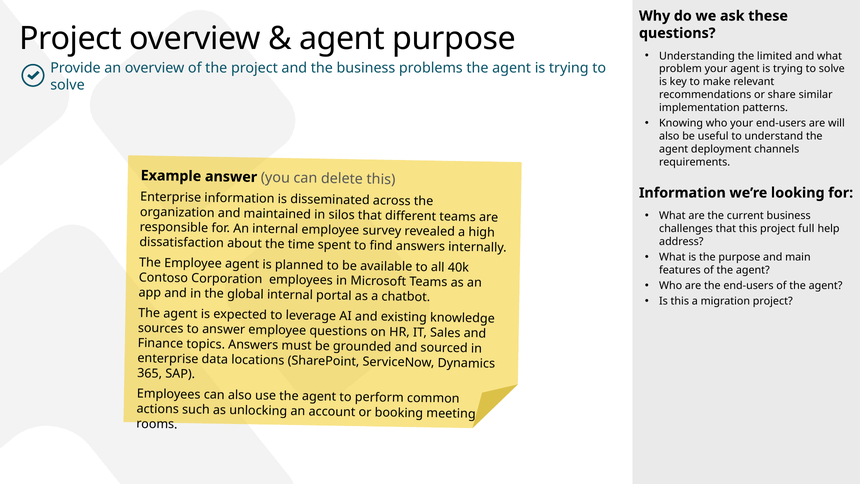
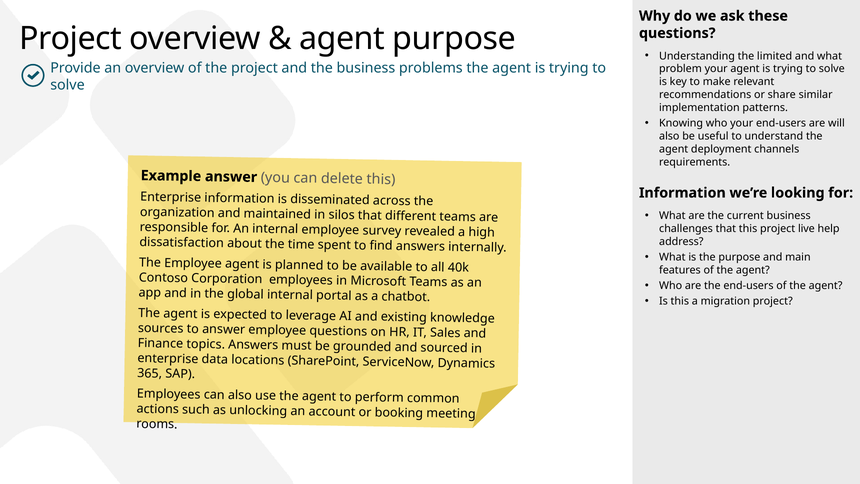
full: full -> live
